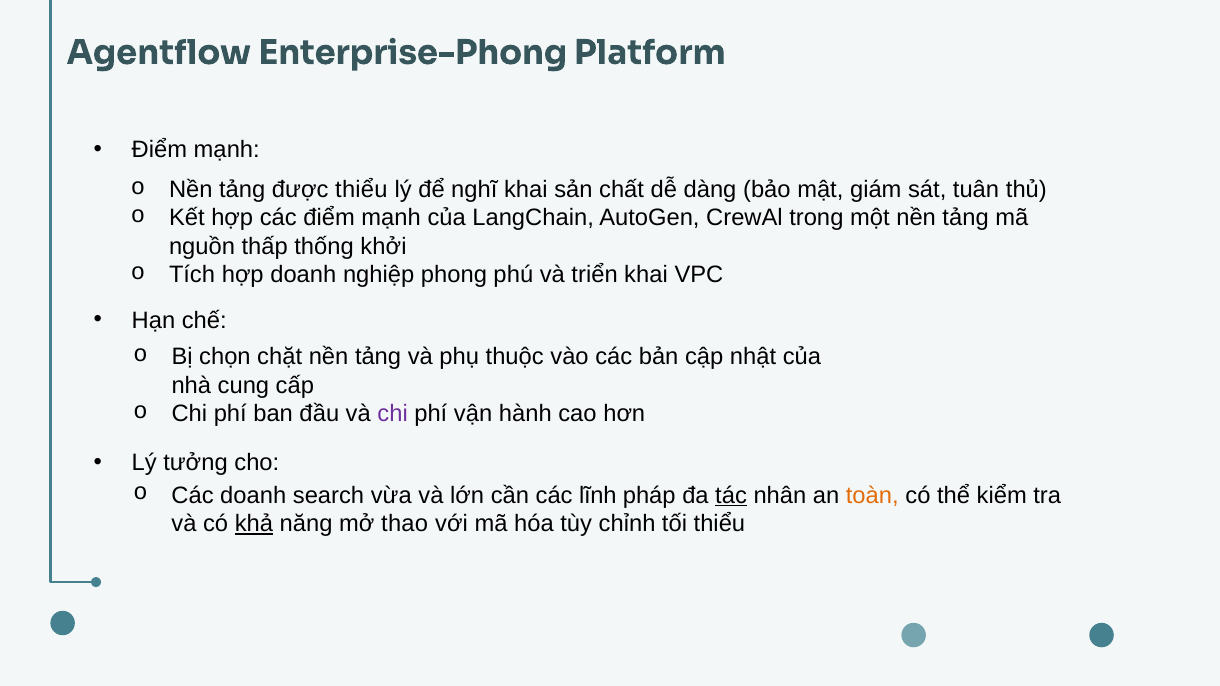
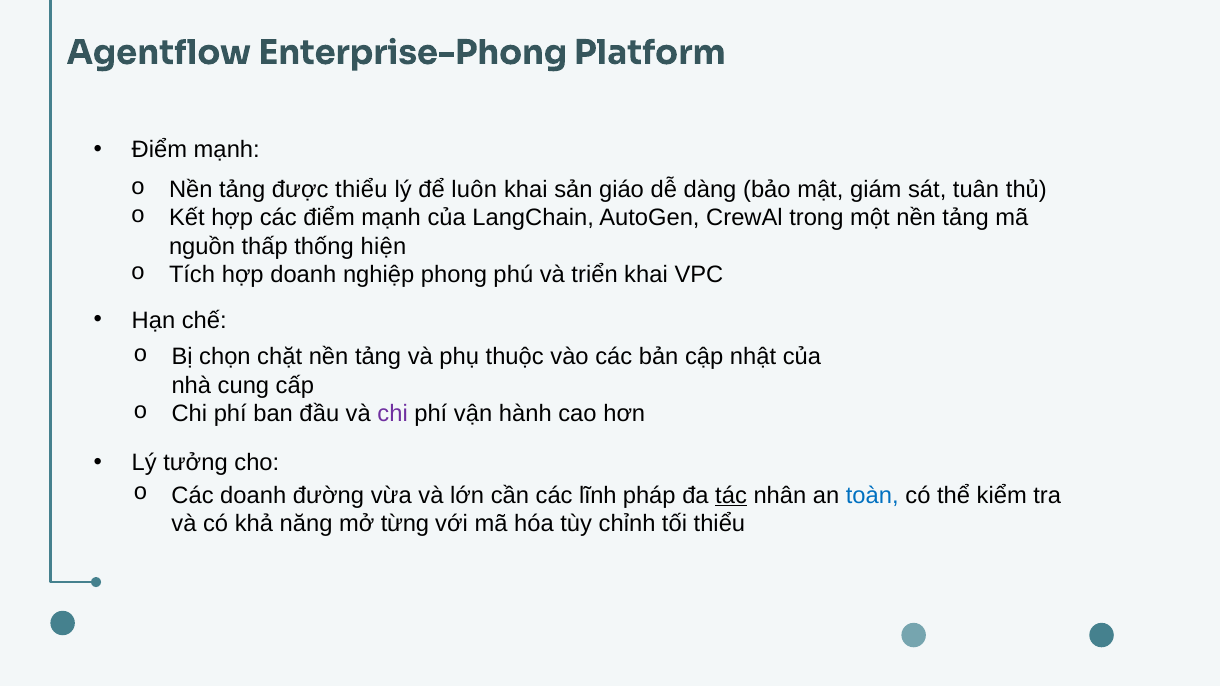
nghĩ: nghĩ -> luôn
chất: chất -> giáo
khởi: khởi -> hiện
search: search -> đường
toàn colour: orange -> blue
khả underline: present -> none
thao: thao -> từng
